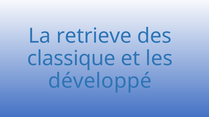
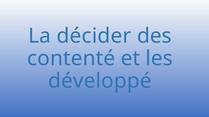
retrieve: retrieve -> décider
classique: classique -> contenté
